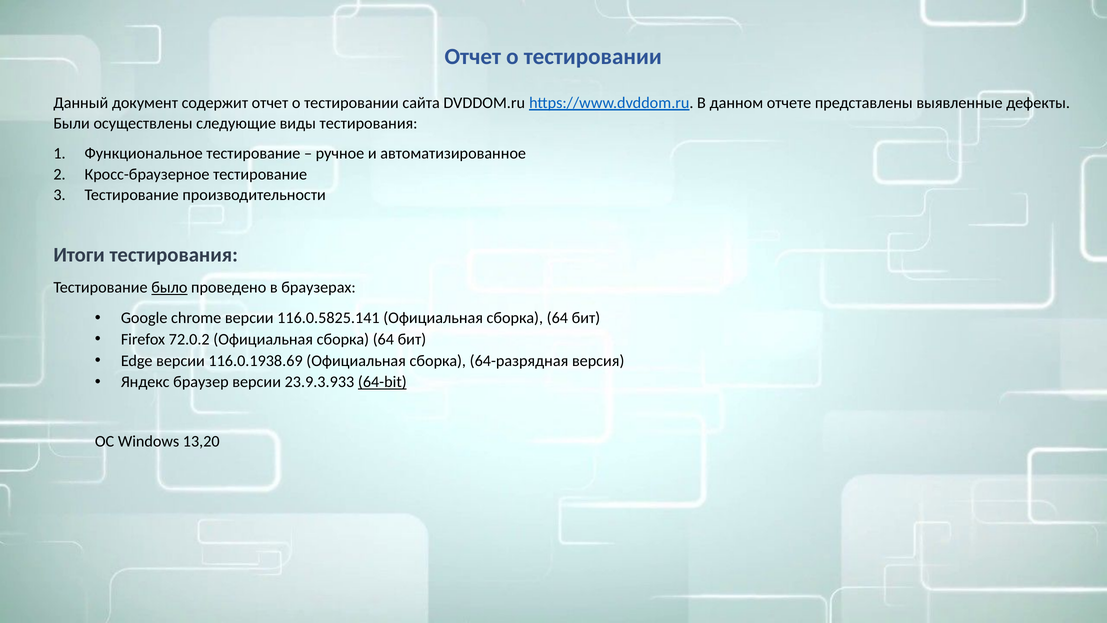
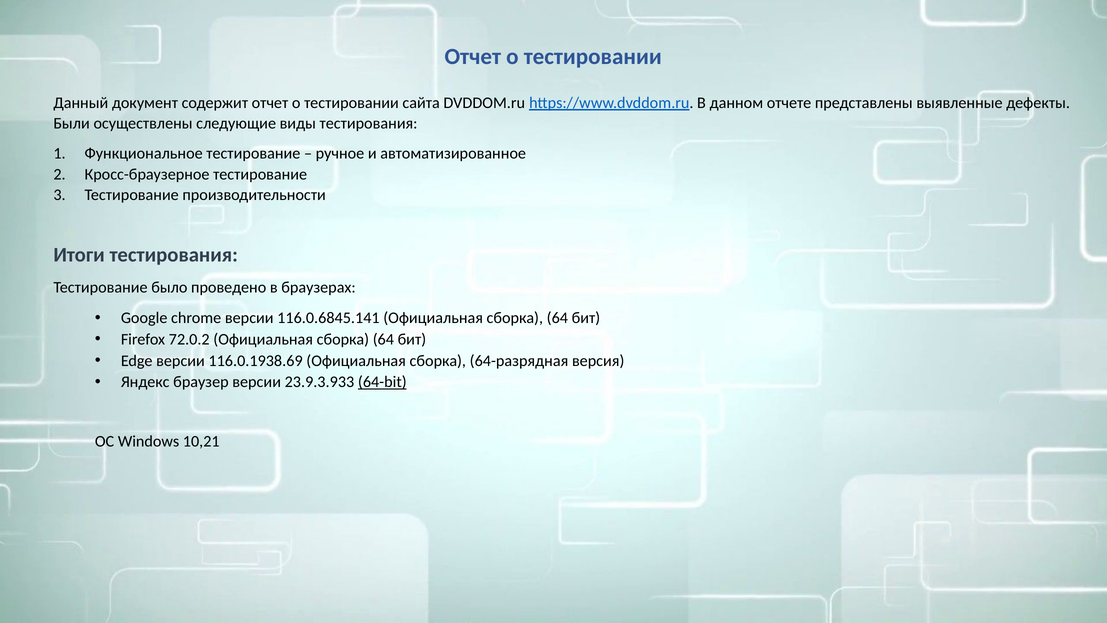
было underline: present -> none
116.0.5825.141: 116.0.5825.141 -> 116.0.6845.141
13,20: 13,20 -> 10,21
